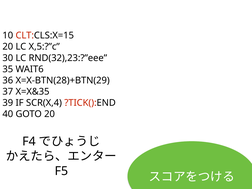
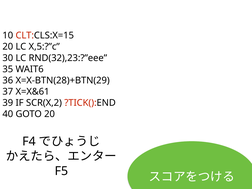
X=X&35: X=X&35 -> X=X&61
SCR(X,4: SCR(X,4 -> SCR(X,2
